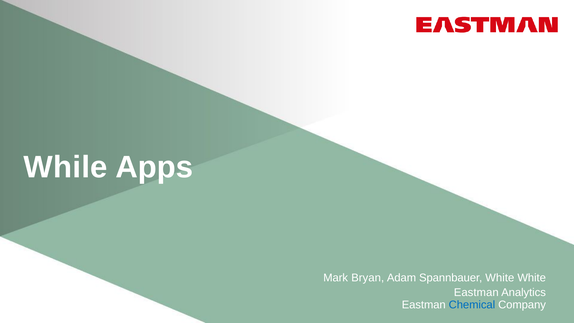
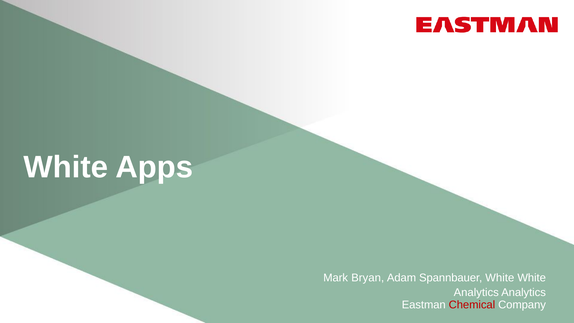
While at (66, 167): While -> White
Eastman at (476, 292): Eastman -> Analytics
Chemical colour: blue -> red
